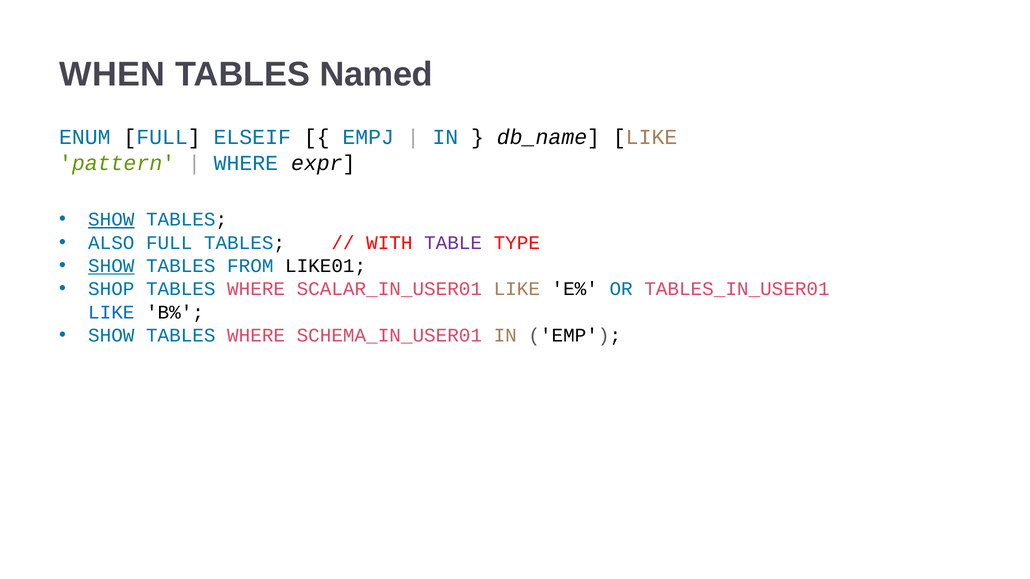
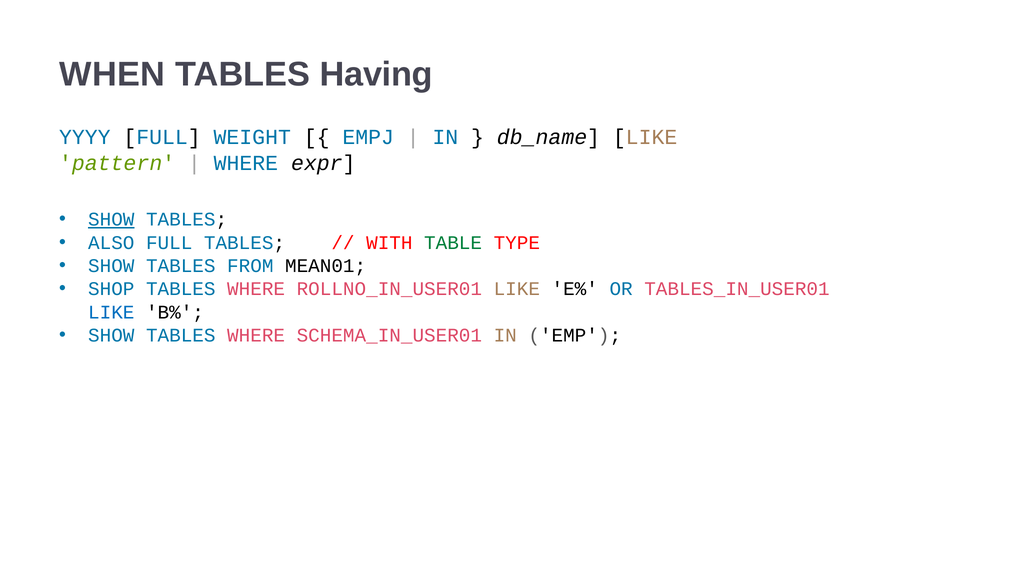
Named: Named -> Having
ENUM: ENUM -> YYYY
ELSEIF: ELSEIF -> WEIGHT
TABLE colour: purple -> green
SHOW at (111, 266) underline: present -> none
LIKE01: LIKE01 -> MEAN01
SCALAR_IN_USER01: SCALAR_IN_USER01 -> ROLLNO_IN_USER01
